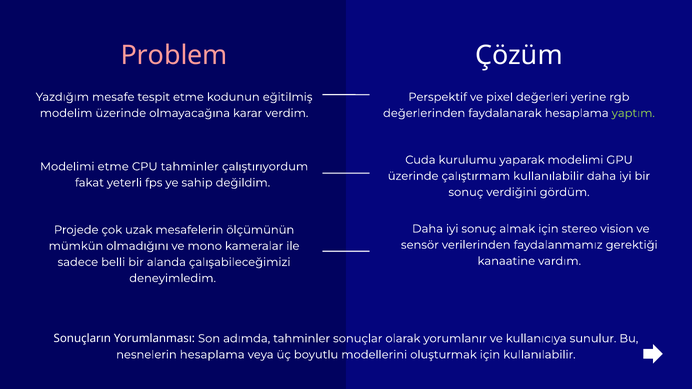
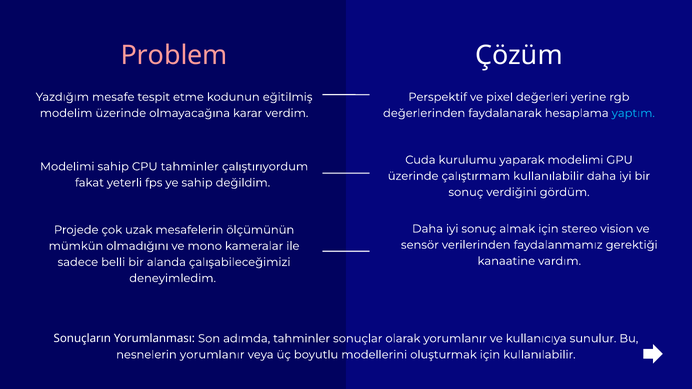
yaptım colour: light green -> light blue
Modelimi etme: etme -> sahip
nesnelerin hesaplama: hesaplama -> yorumlanır
